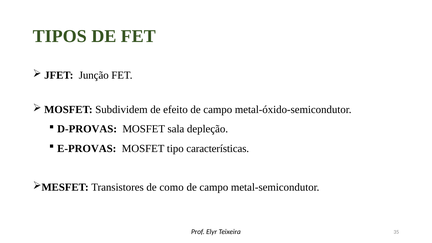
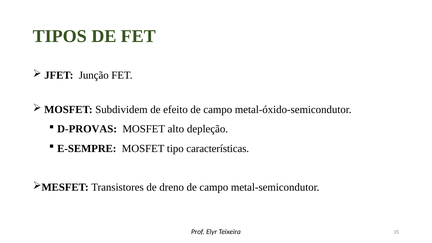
sala: sala -> alto
E-PROVAS: E-PROVAS -> E-SEMPRE
como: como -> dreno
